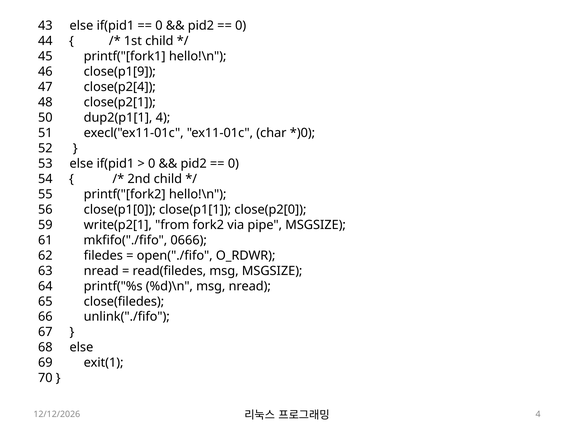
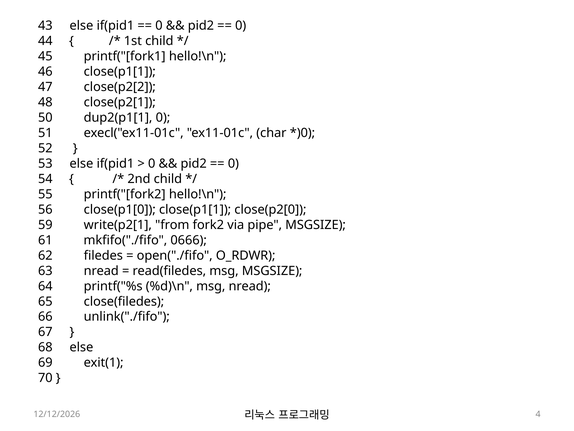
46 close(p1[9: close(p1[9 -> close(p1[1
close(p2[4: close(p2[4 -> close(p2[2
dup2(p1[1 4: 4 -> 0
